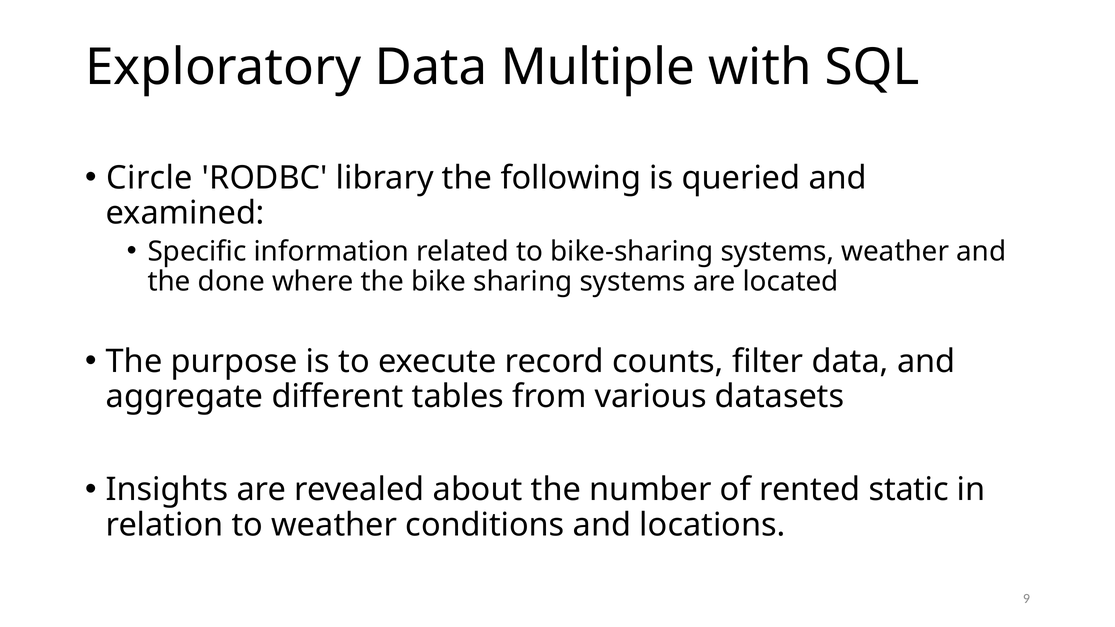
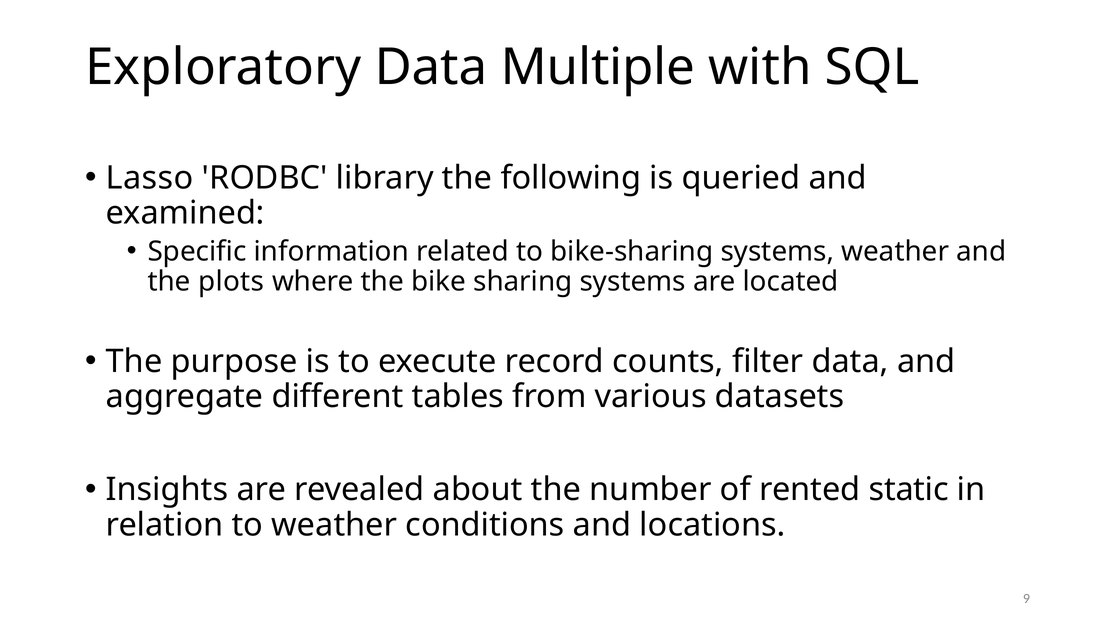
Circle: Circle -> Lasso
done: done -> plots
